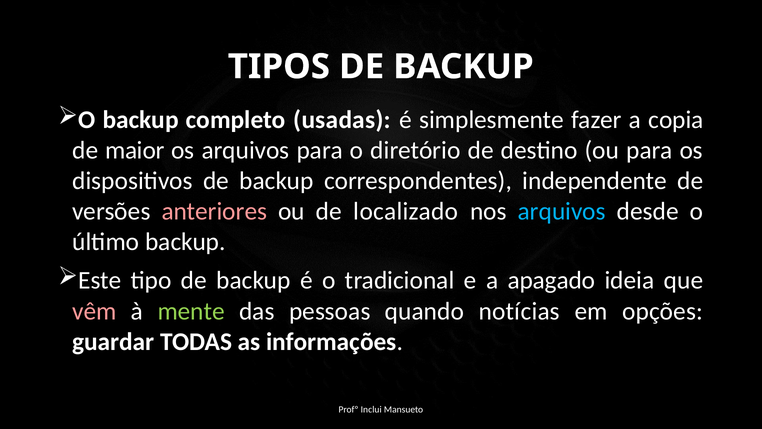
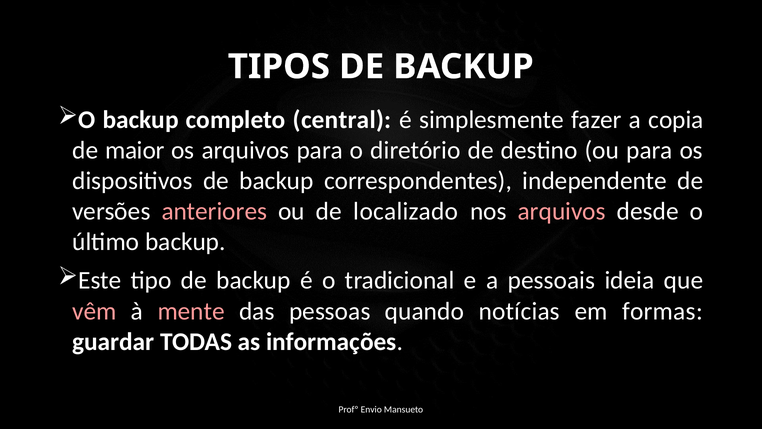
usadas: usadas -> central
arquivos at (562, 211) colour: light blue -> pink
apagado: apagado -> pessoais
mente colour: light green -> pink
opções: opções -> formas
Inclui: Inclui -> Envio
